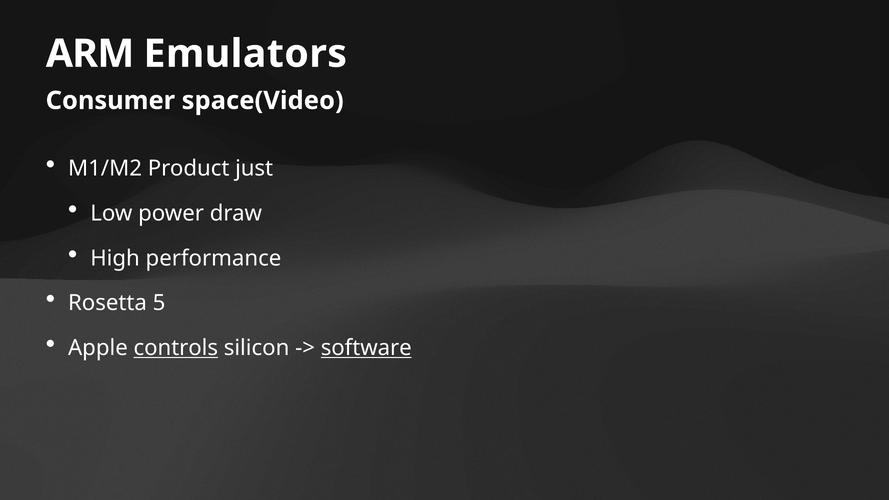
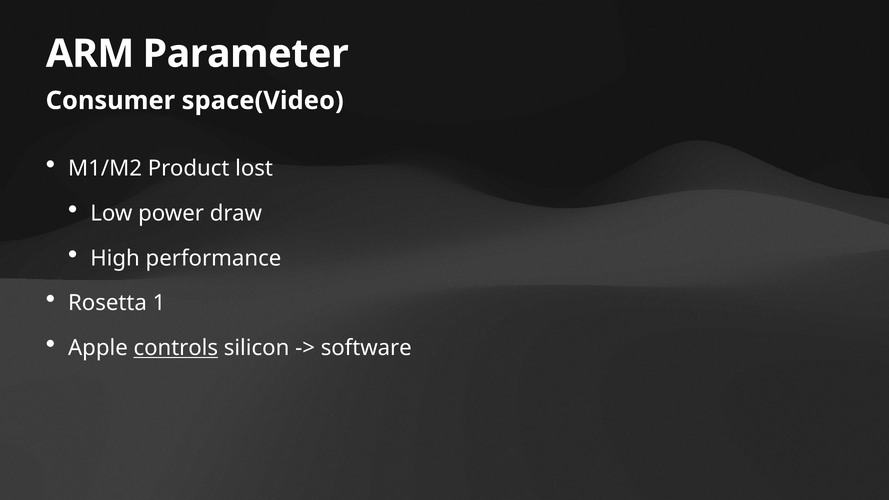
Emulators: Emulators -> Parameter
just: just -> lost
5: 5 -> 1
software underline: present -> none
